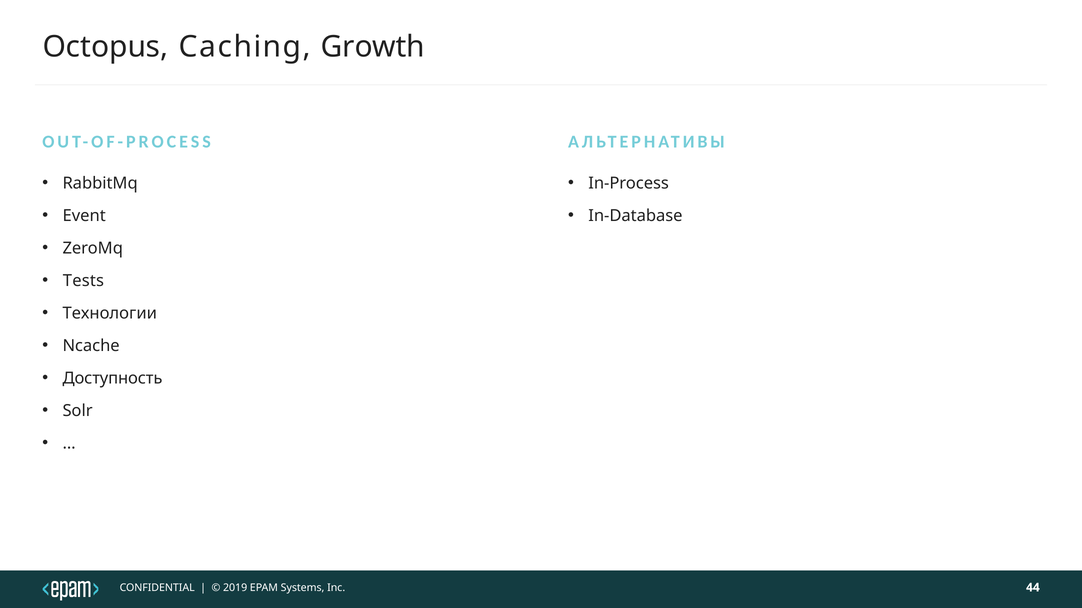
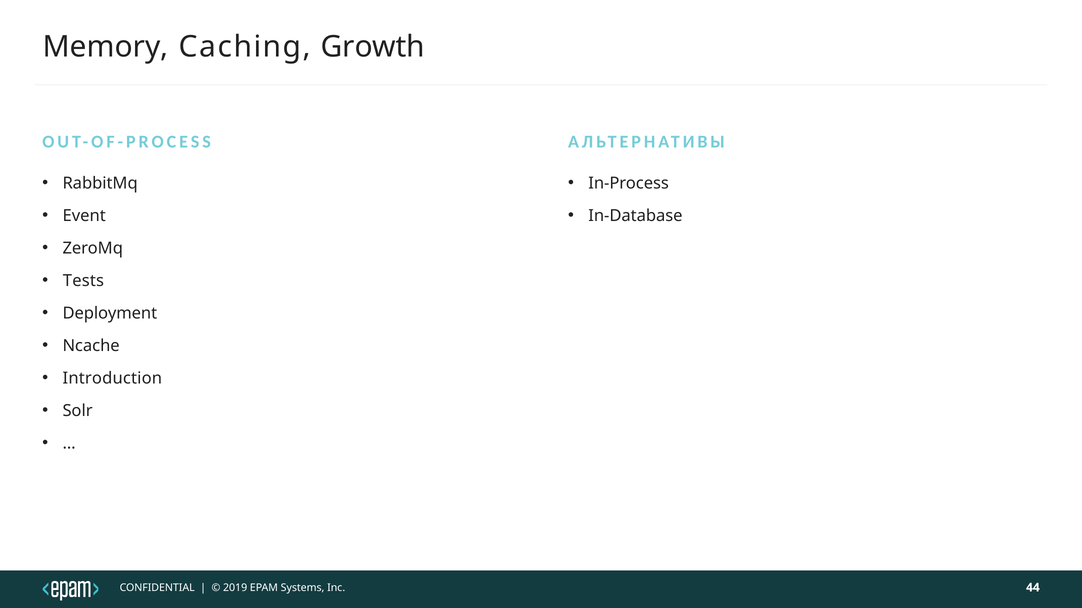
Octopus: Octopus -> Memory
Технологии: Технологии -> Deployment
Доступность: Доступность -> Introduction
